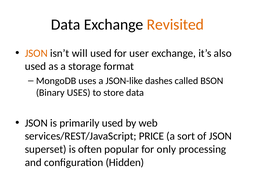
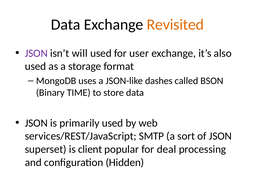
JSON at (36, 53) colour: orange -> purple
Binary USES: USES -> TIME
PRICE: PRICE -> SMTP
often: often -> client
only: only -> deal
